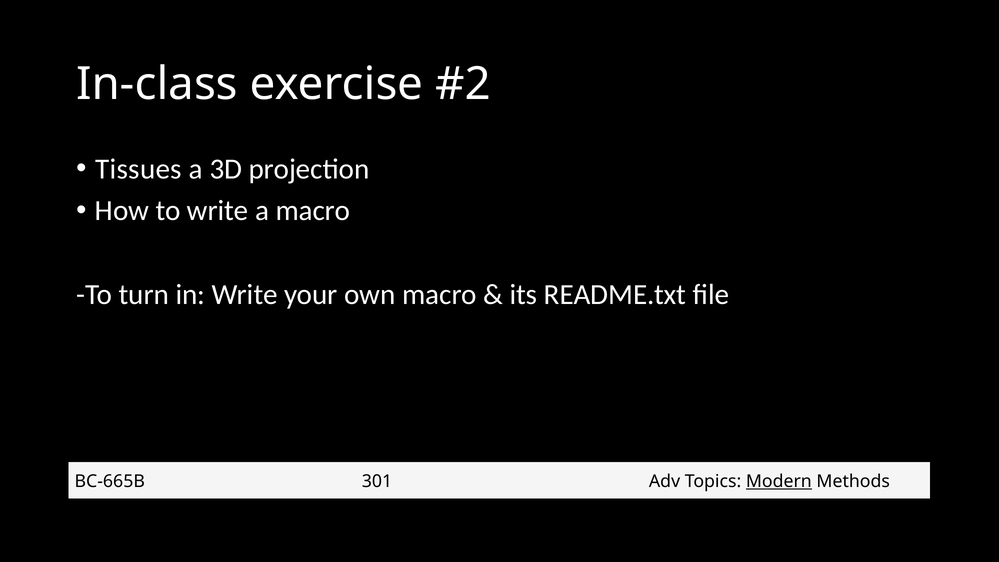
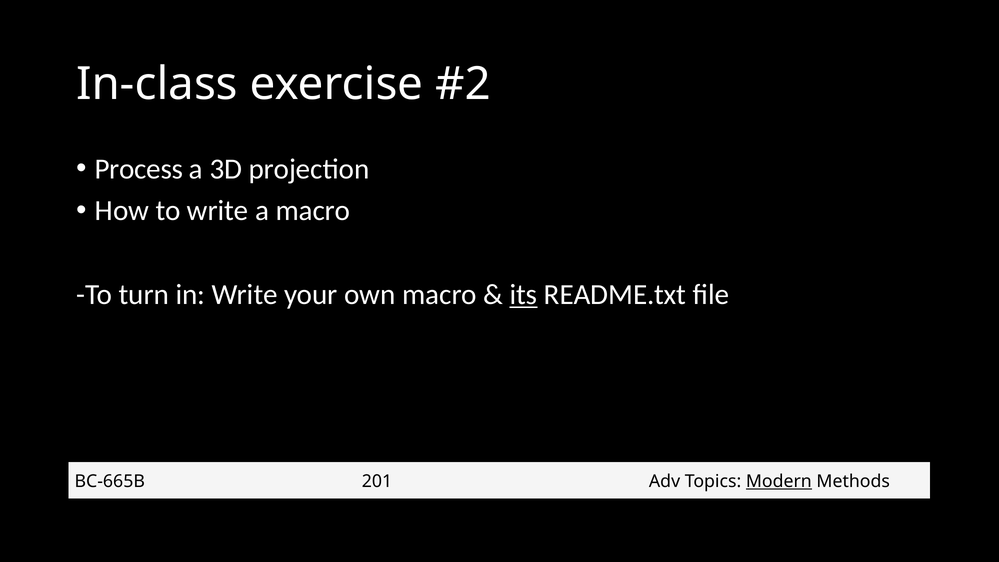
Tissues: Tissues -> Process
its underline: none -> present
301: 301 -> 201
